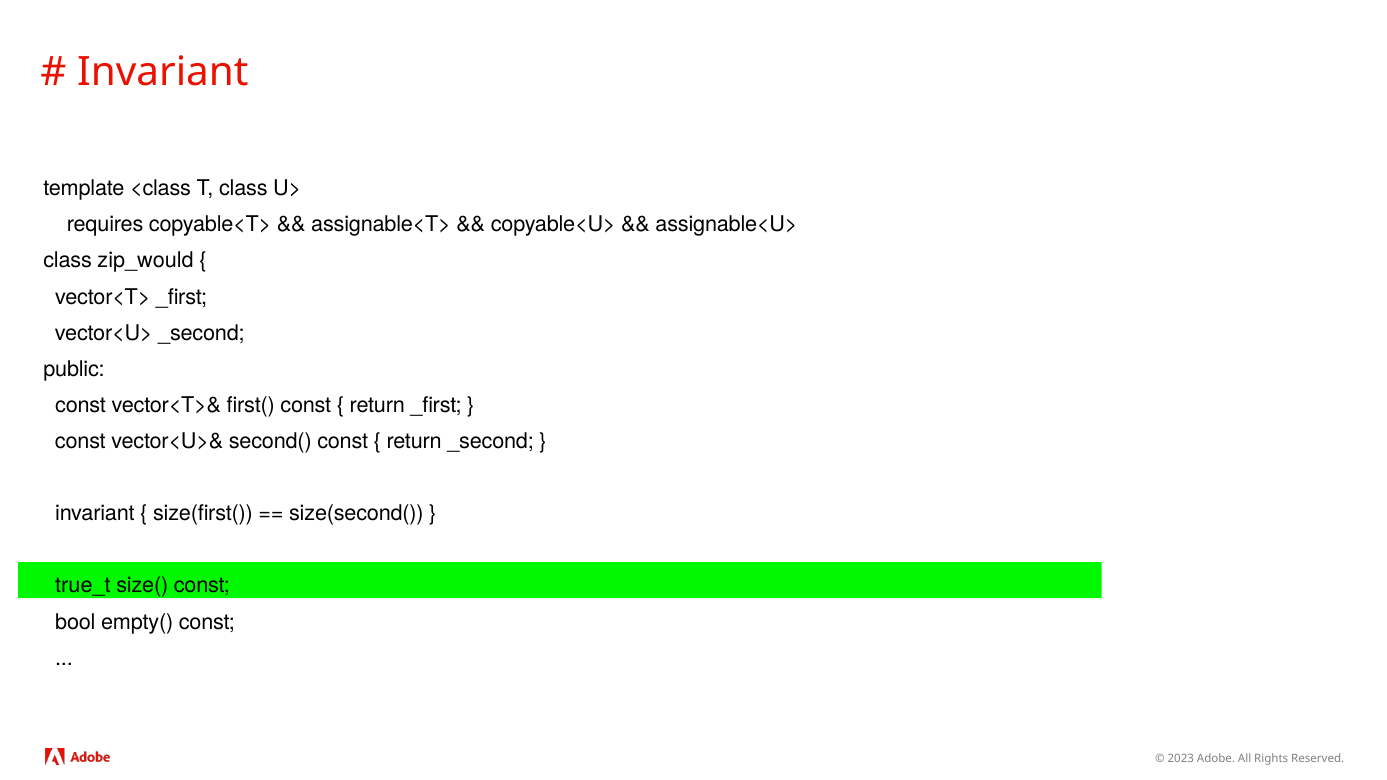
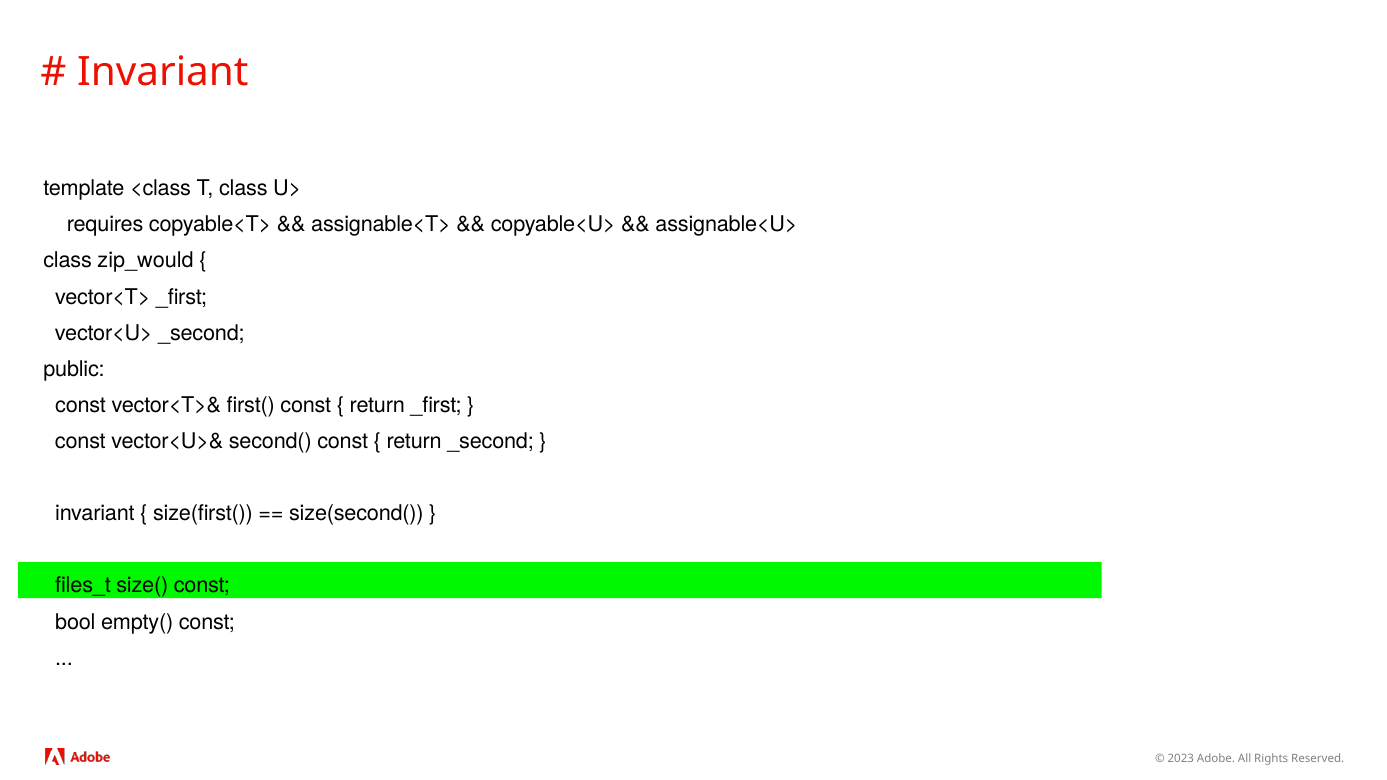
true_t: true_t -> files_t
